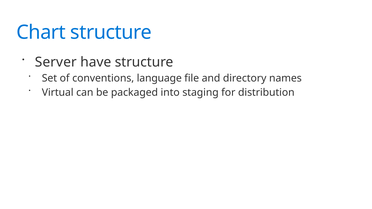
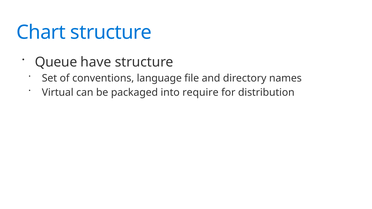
Server: Server -> Queue
staging: staging -> require
